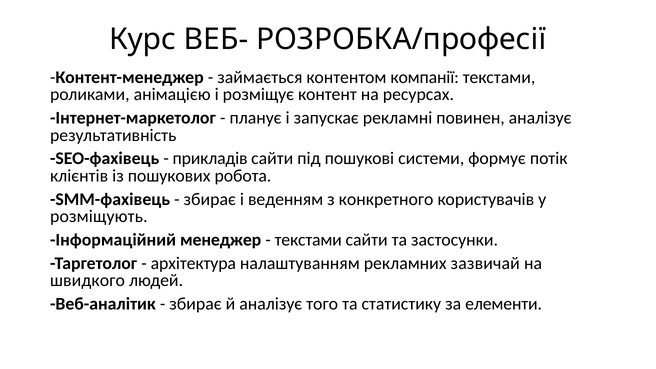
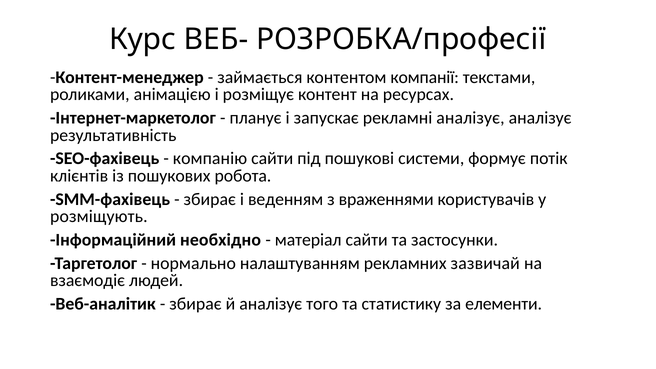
рекламні повинен: повинен -> аналізує
прикладів: прикладів -> компанію
конкретного: конкретного -> враженнями
менеджер: менеджер -> необхідно
текстами at (308, 240): текстами -> матеріал
архітектура: архітектура -> нормально
швидкого: швидкого -> взаємодіє
